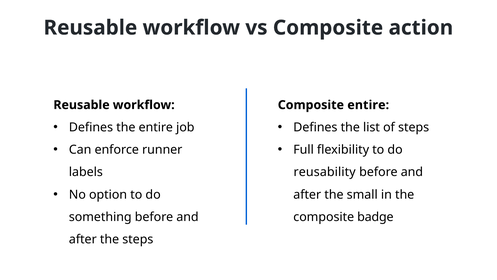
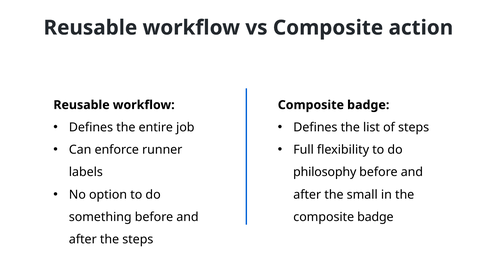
entire at (368, 105): entire -> badge
reusability: reusability -> philosophy
